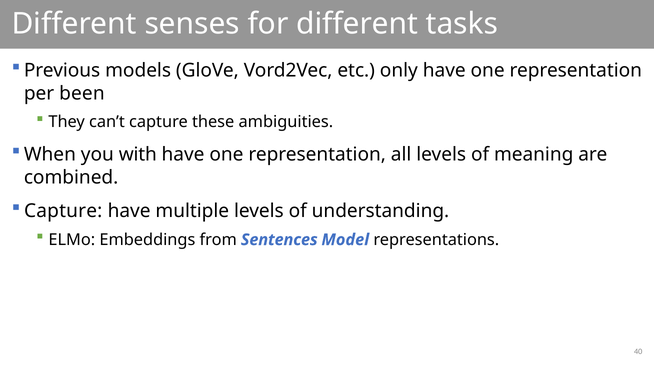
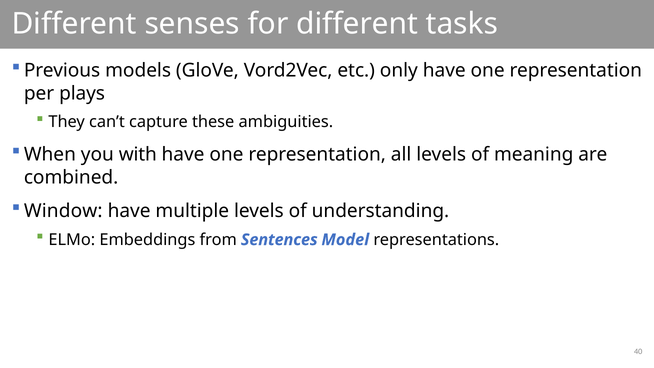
been: been -> plays
Capture at (63, 211): Capture -> Window
